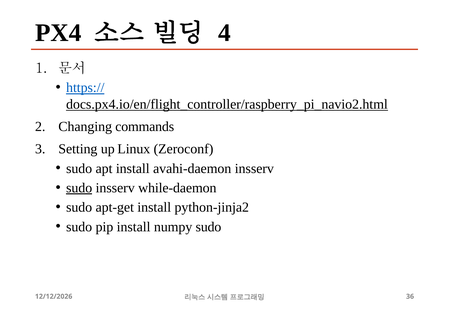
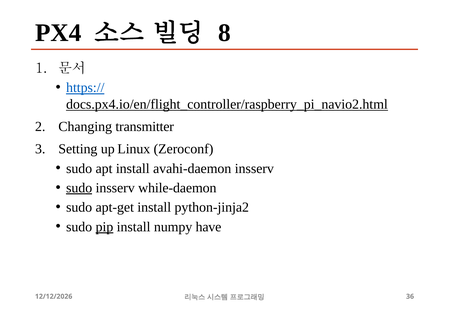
4: 4 -> 8
commands: commands -> transmitter
pip underline: none -> present
numpy sudo: sudo -> have
